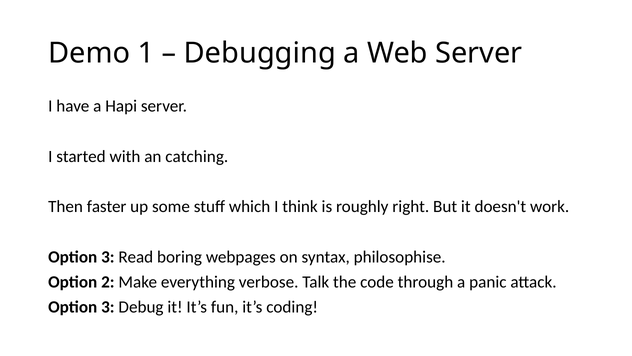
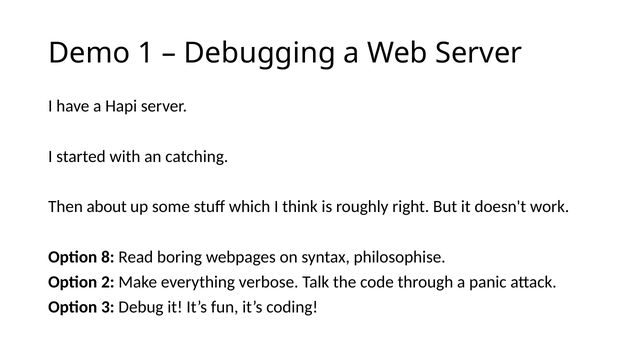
faster: faster -> about
3 at (108, 257): 3 -> 8
